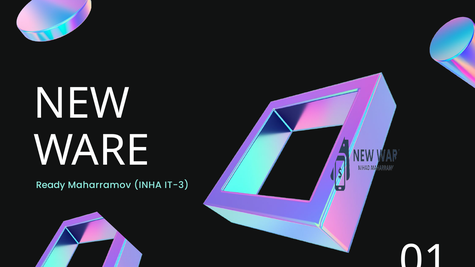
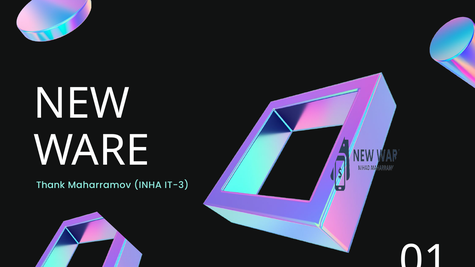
Ready: Ready -> Thank
